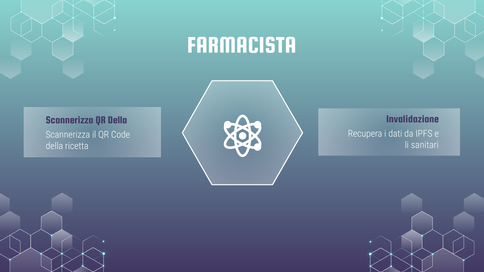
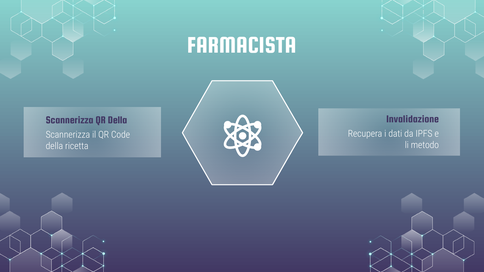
sanitari: sanitari -> metodo
